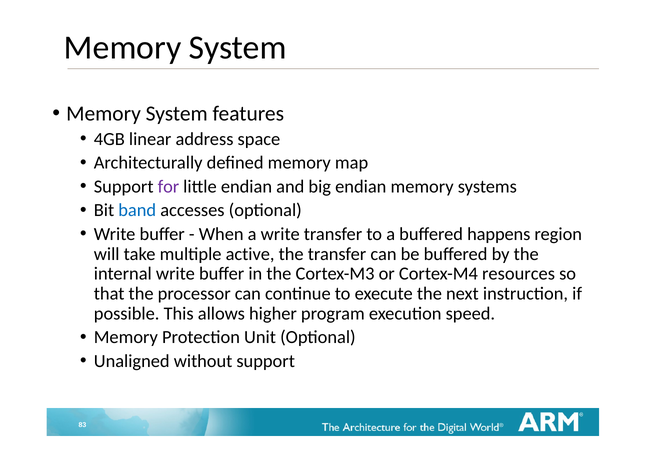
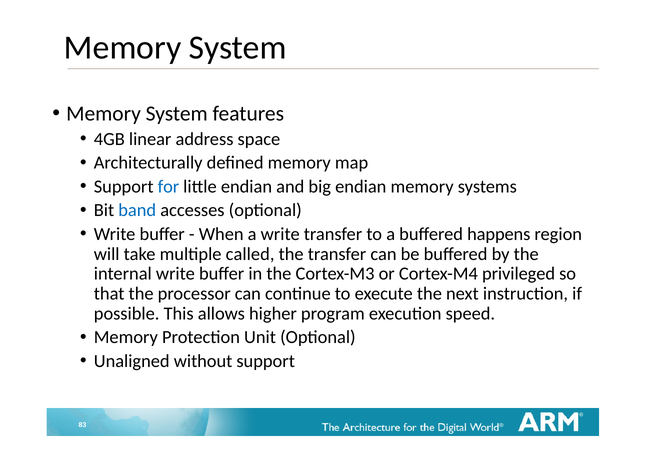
for colour: purple -> blue
active: active -> called
resources: resources -> privileged
